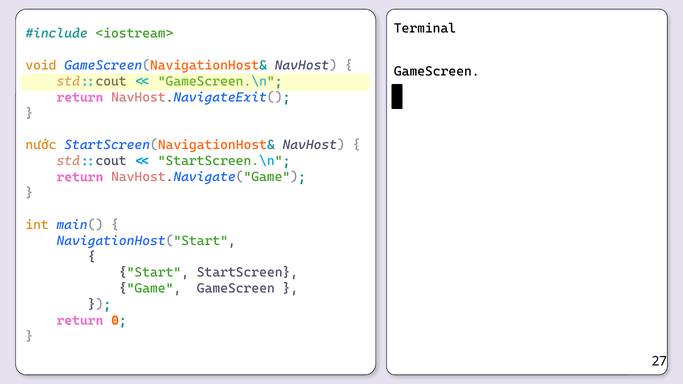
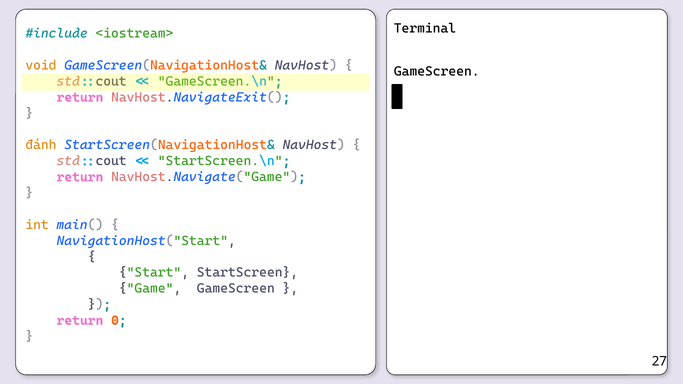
nước: nước -> đánh
